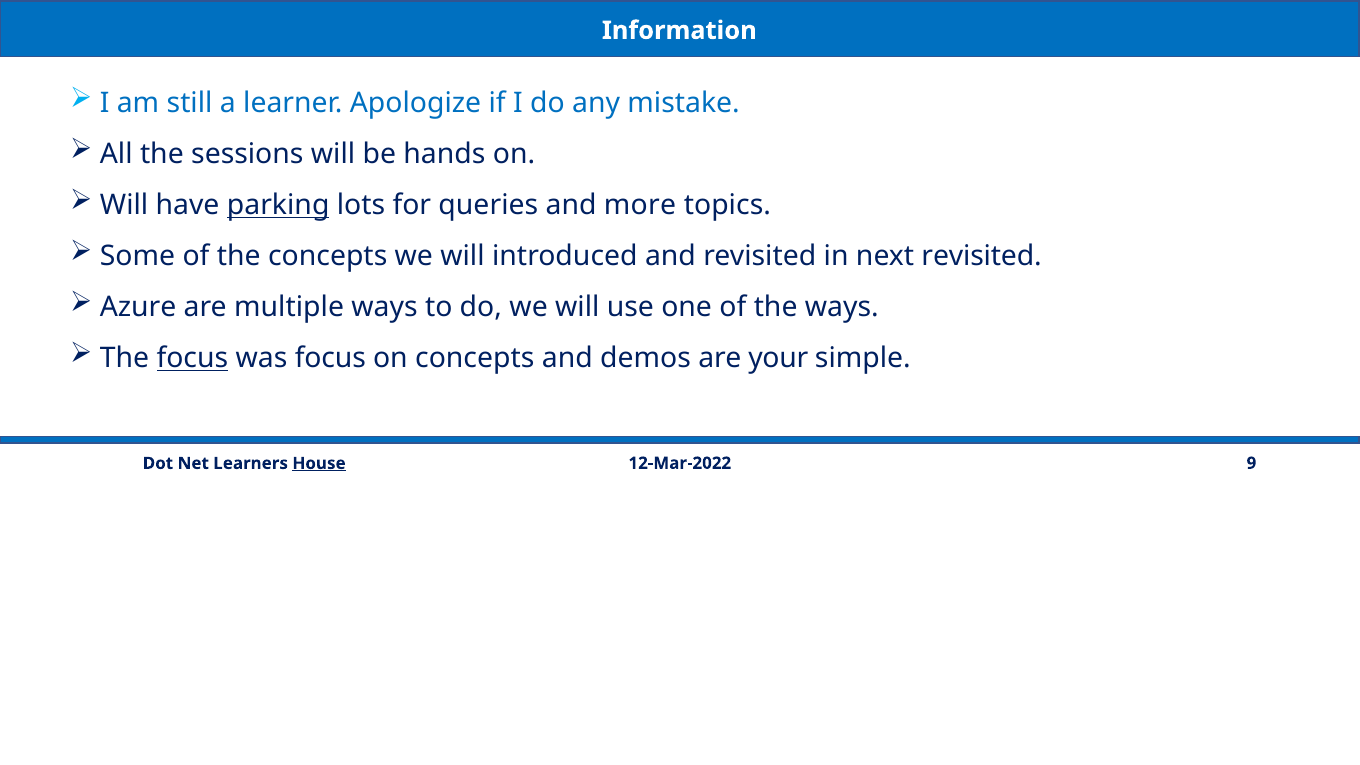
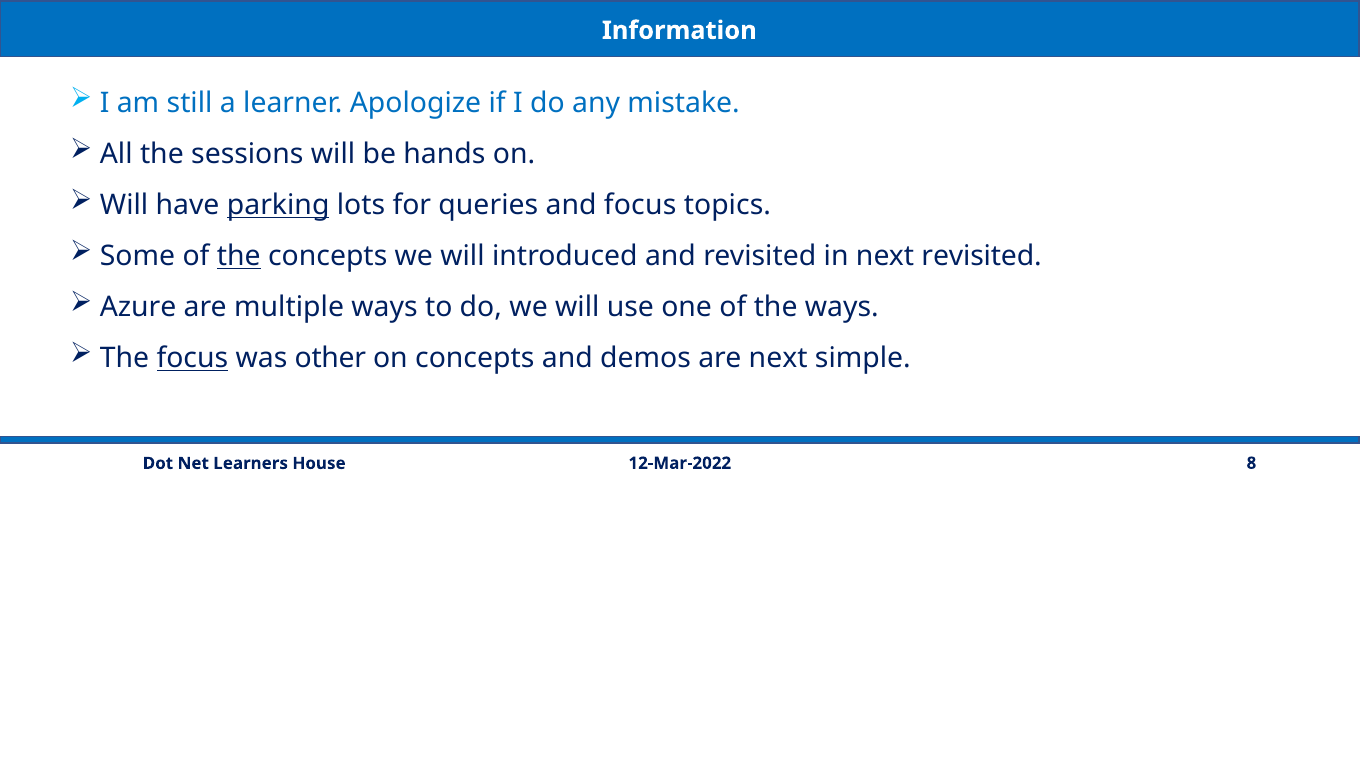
and more: more -> focus
the at (239, 256) underline: none -> present
was focus: focus -> other
are your: your -> next
9: 9 -> 8
House underline: present -> none
